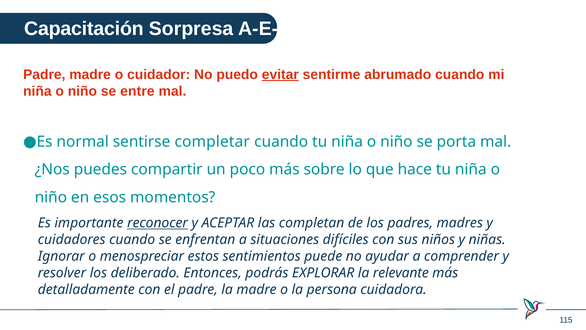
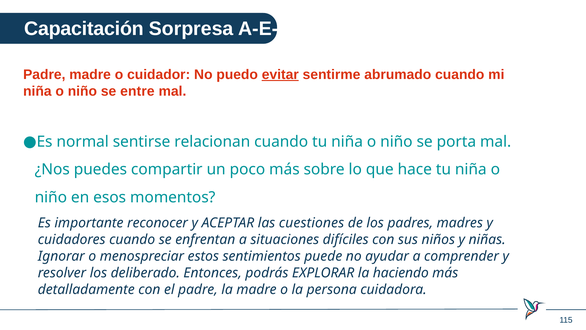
completar: completar -> relacionan
reconocer underline: present -> none
completan: completan -> cuestiones
relevante: relevante -> haciendo
